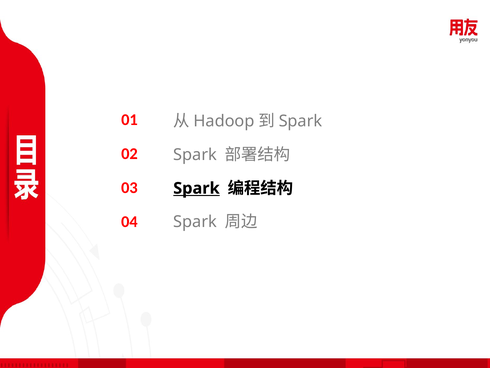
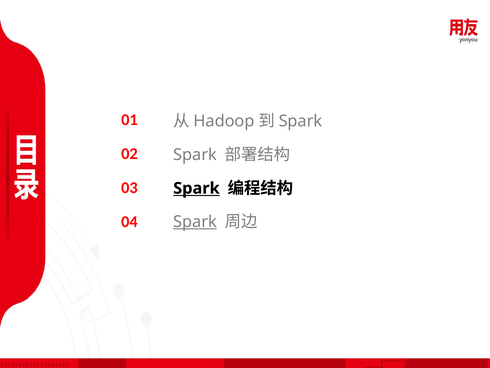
Spark at (195, 222) underline: none -> present
